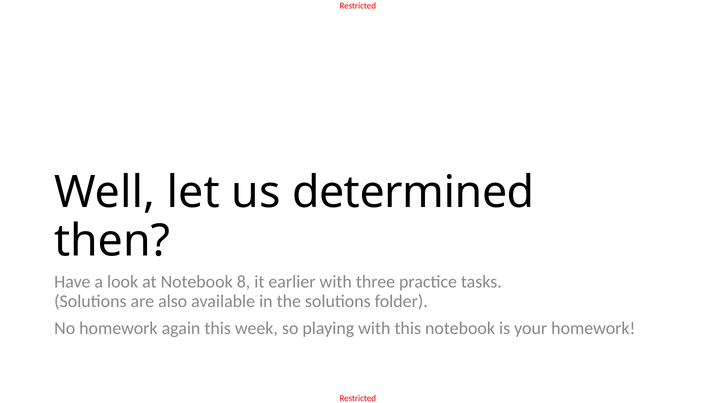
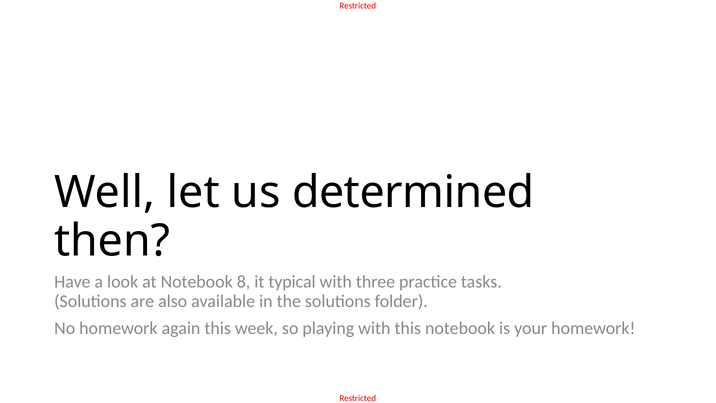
earlier: earlier -> typical
